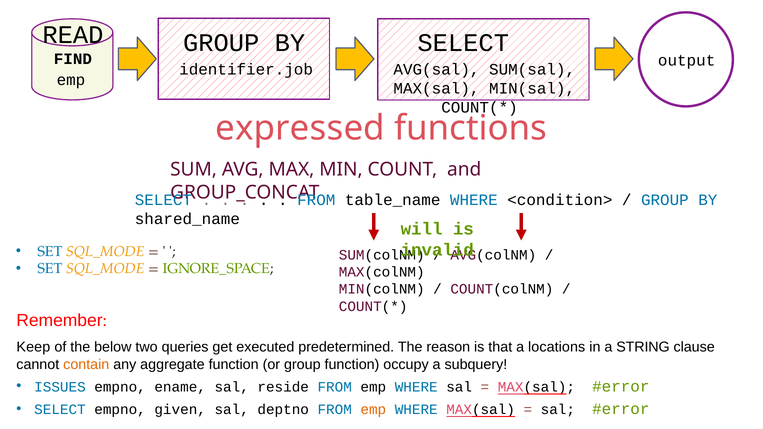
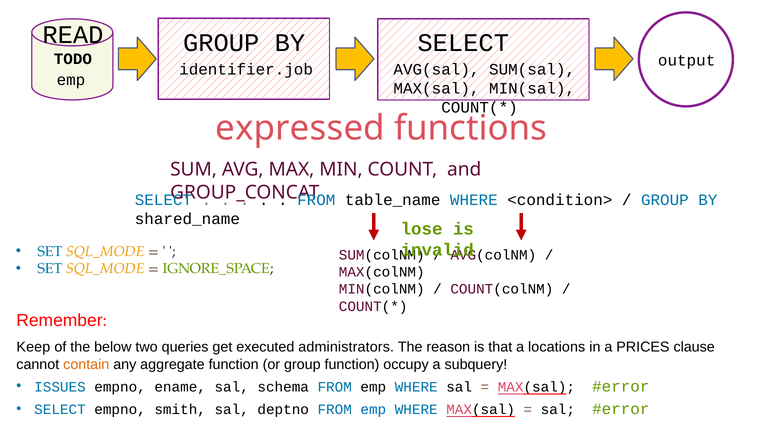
FIND: FIND -> TODO
will: will -> lose
predetermined: predetermined -> administrators
STRING: STRING -> PRICES
reside: reside -> schema
given: given -> smith
emp at (373, 410) colour: orange -> blue
